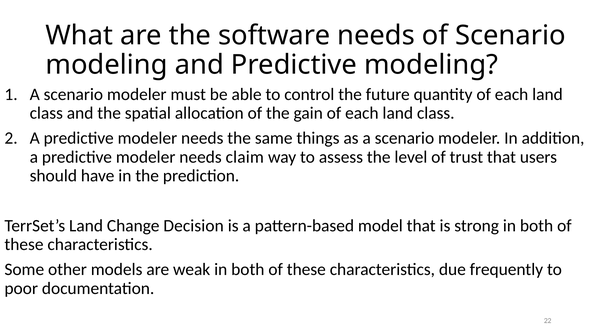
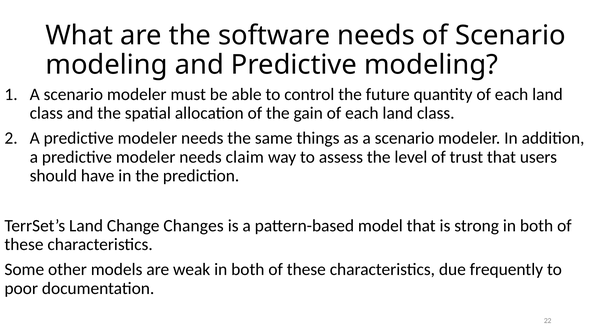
Decision: Decision -> Changes
